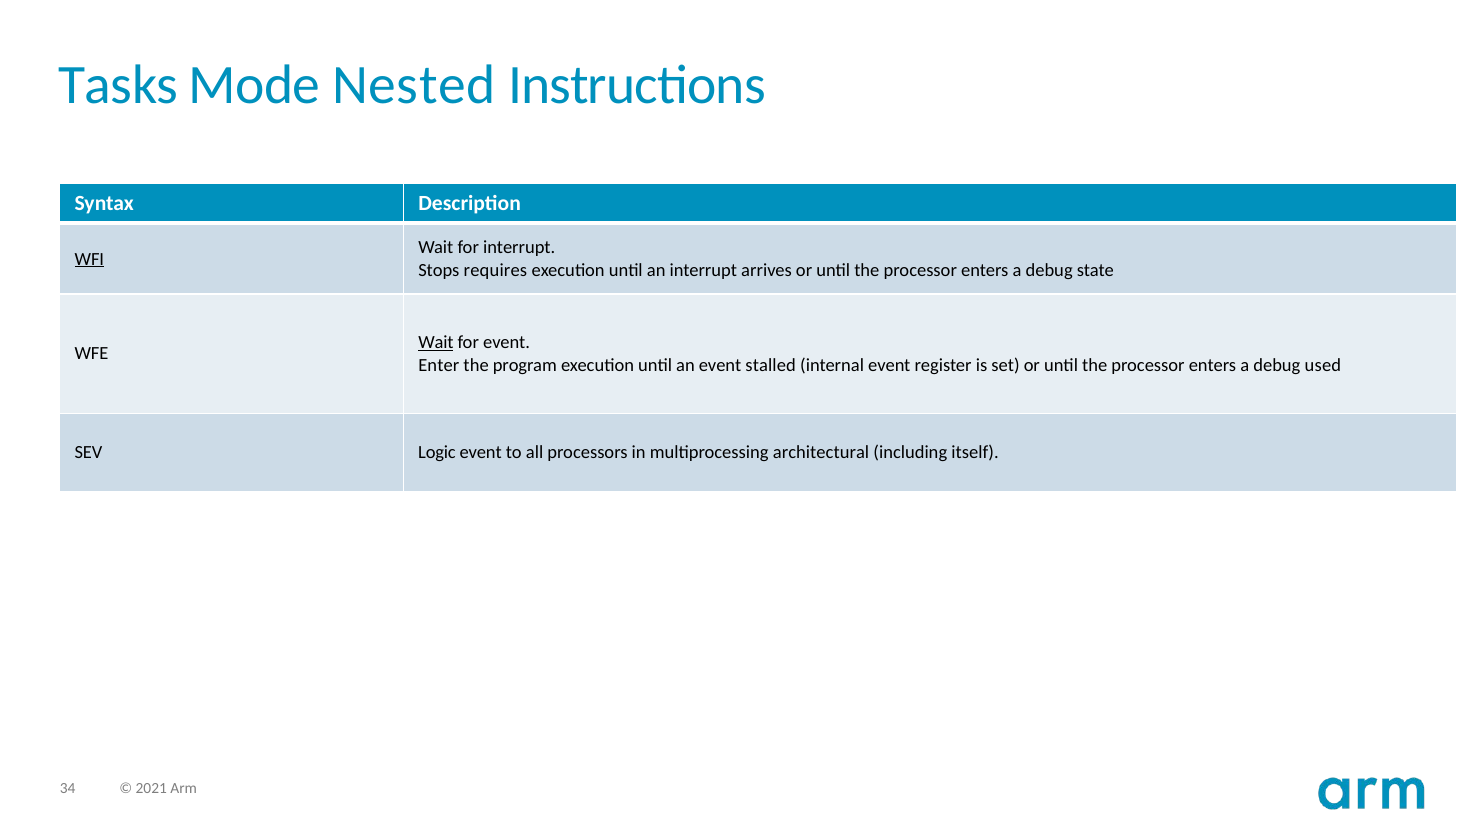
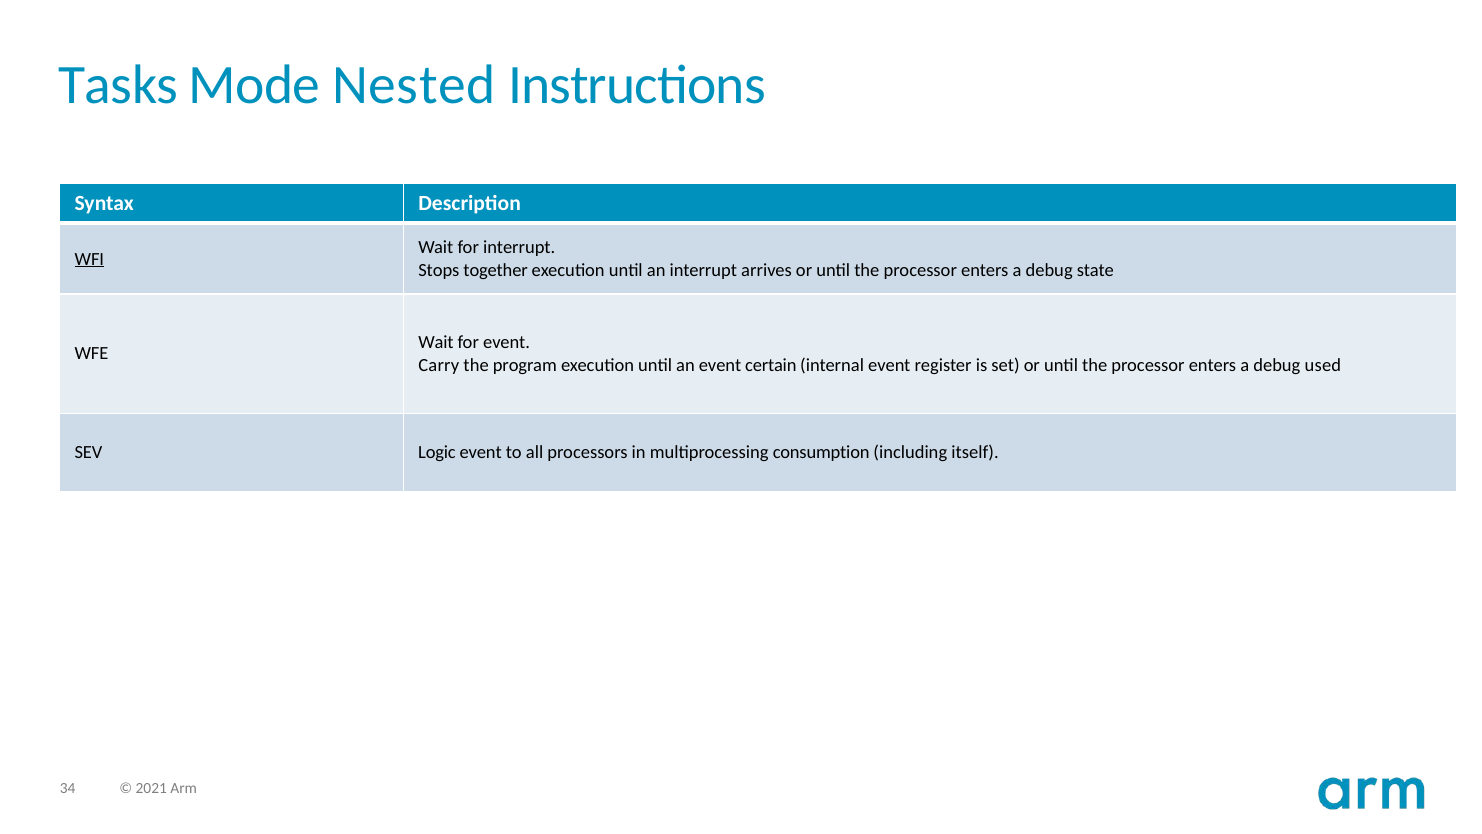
requires: requires -> together
Wait at (436, 342) underline: present -> none
Enter: Enter -> Carry
stalled: stalled -> certain
architectural: architectural -> consumption
